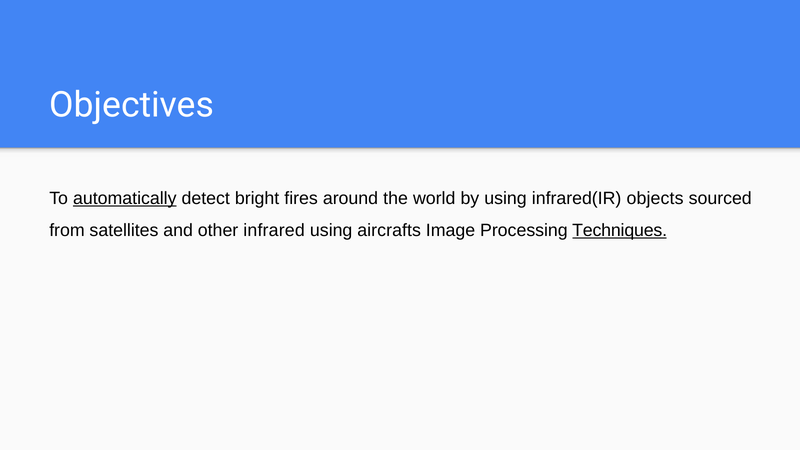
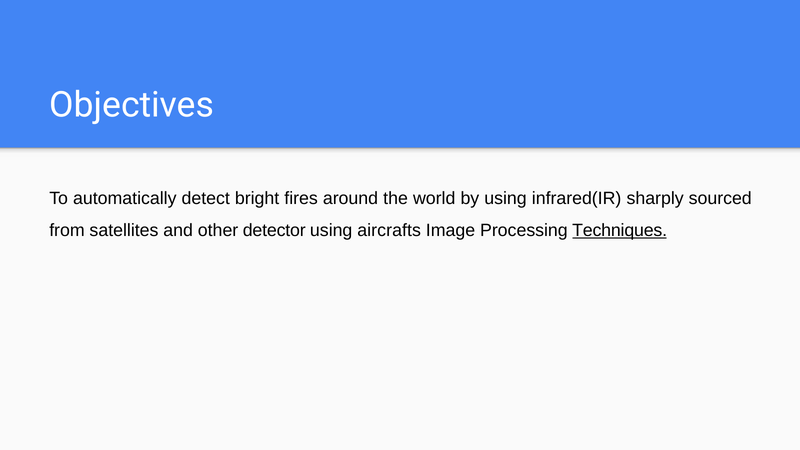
automatically underline: present -> none
objects: objects -> sharply
infrared: infrared -> detector
